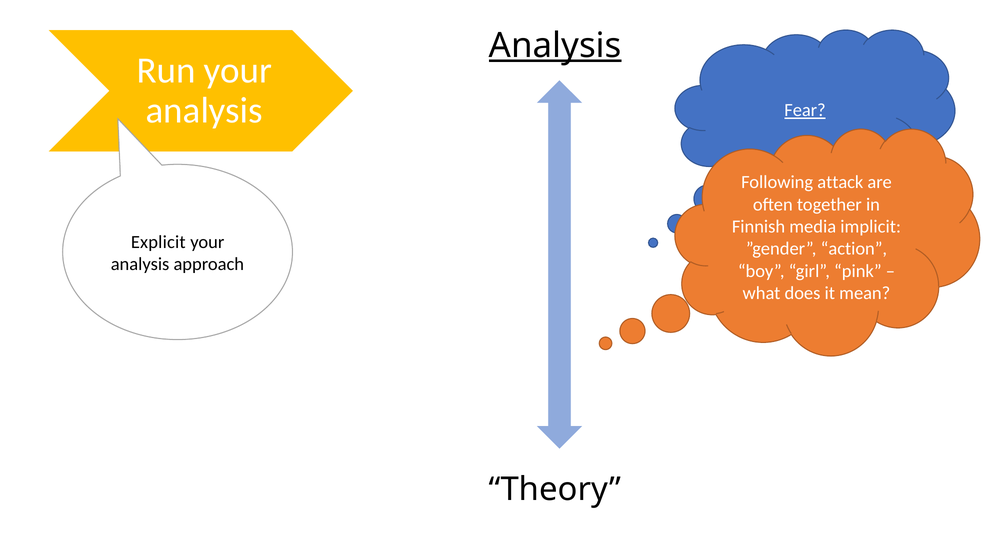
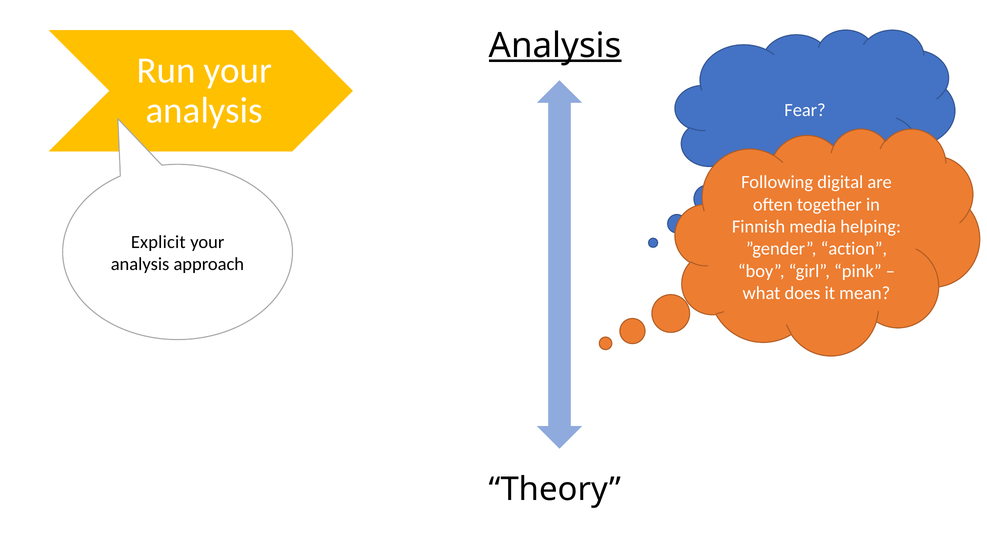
Fear underline: present -> none
attack: attack -> digital
implicit: implicit -> helping
